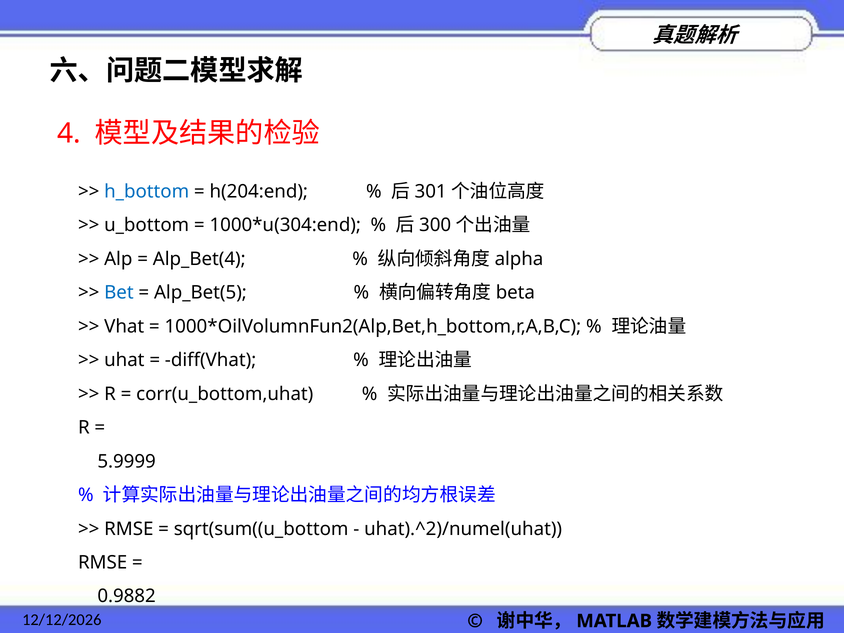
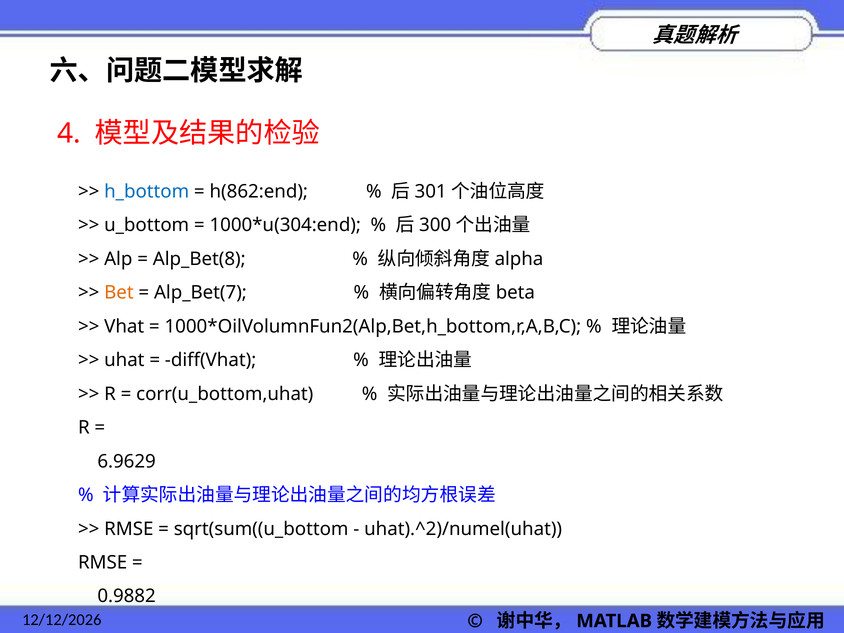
h(204:end: h(204:end -> h(862:end
Alp_Bet(4: Alp_Bet(4 -> Alp_Bet(8
Bet colour: blue -> orange
Alp_Bet(5: Alp_Bet(5 -> Alp_Bet(7
5.9999: 5.9999 -> 6.9629
